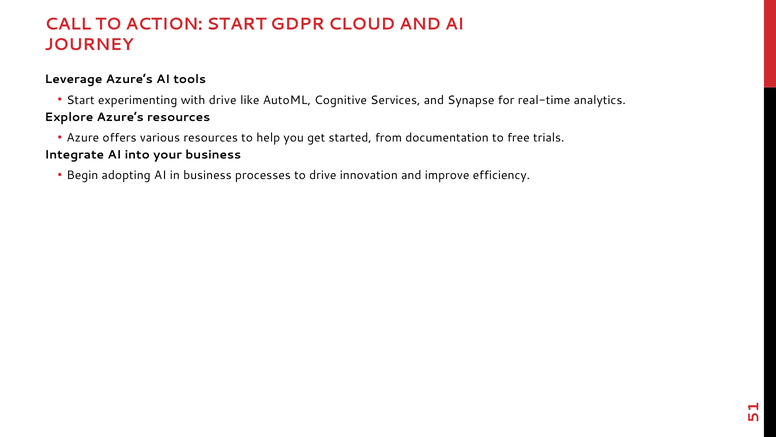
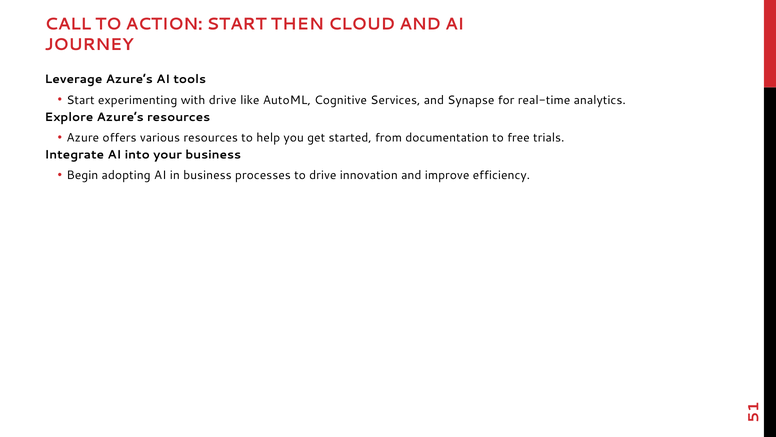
GDPR: GDPR -> THEN
